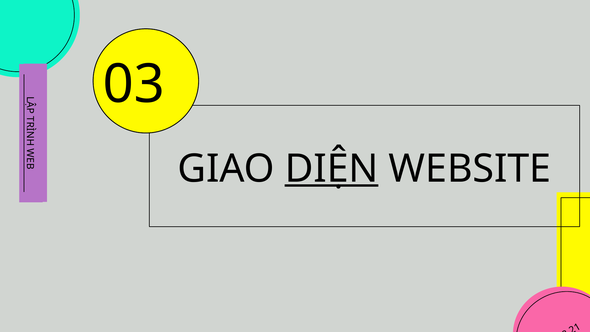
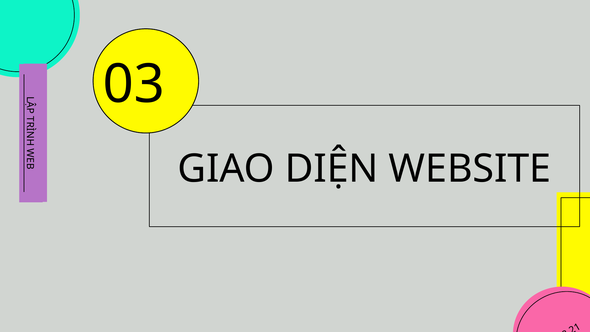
DIỆN underline: present -> none
